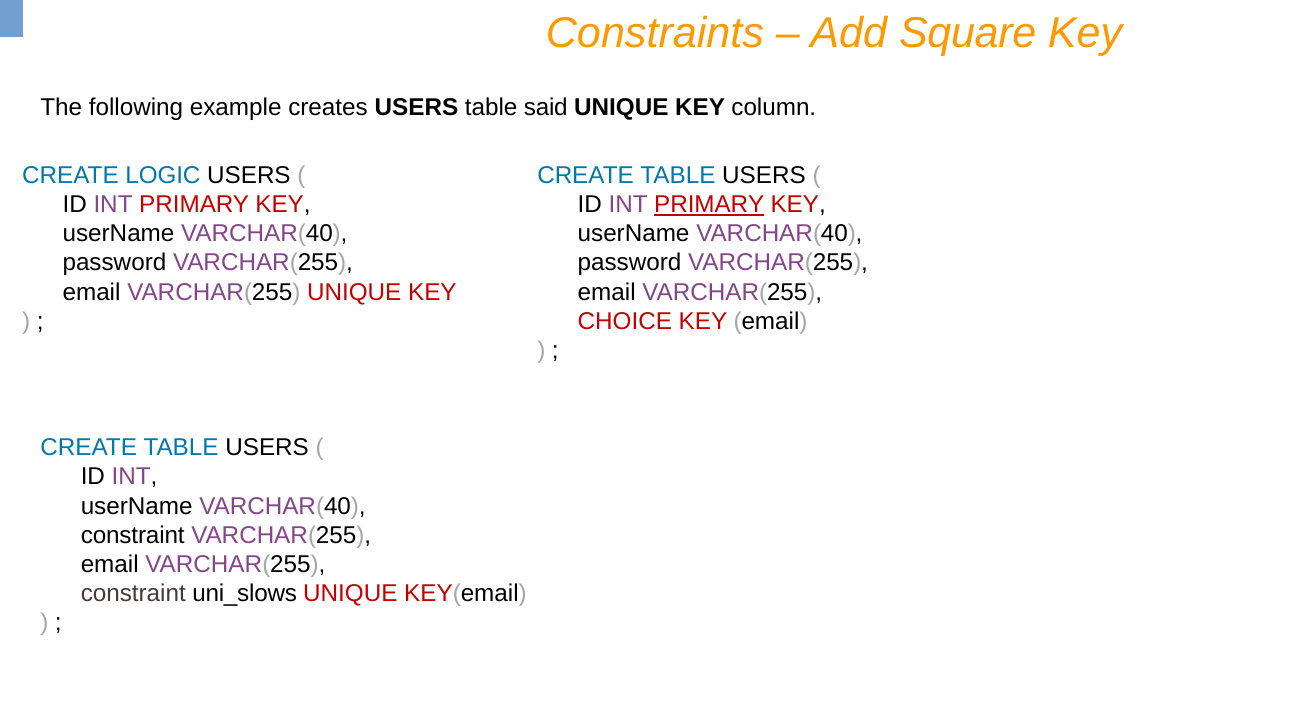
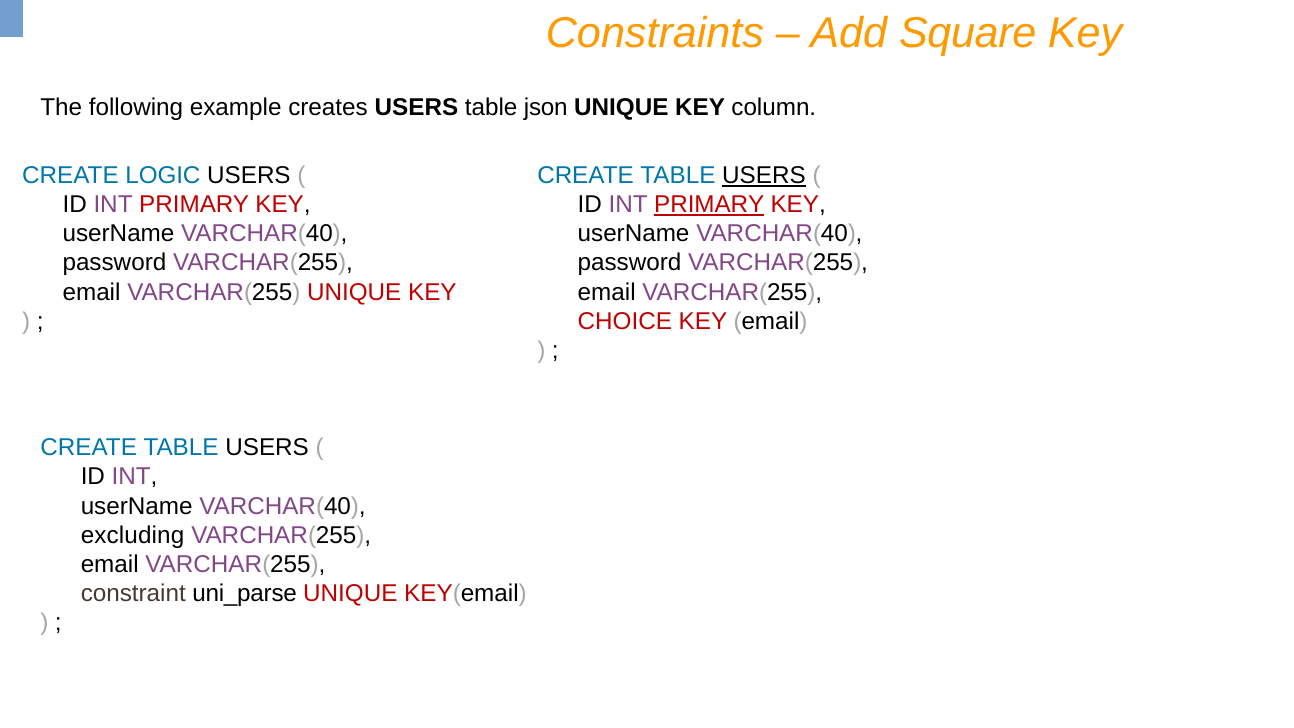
said: said -> json
USERS at (764, 176) underline: none -> present
constraint at (133, 535): constraint -> excluding
uni_slows: uni_slows -> uni_parse
